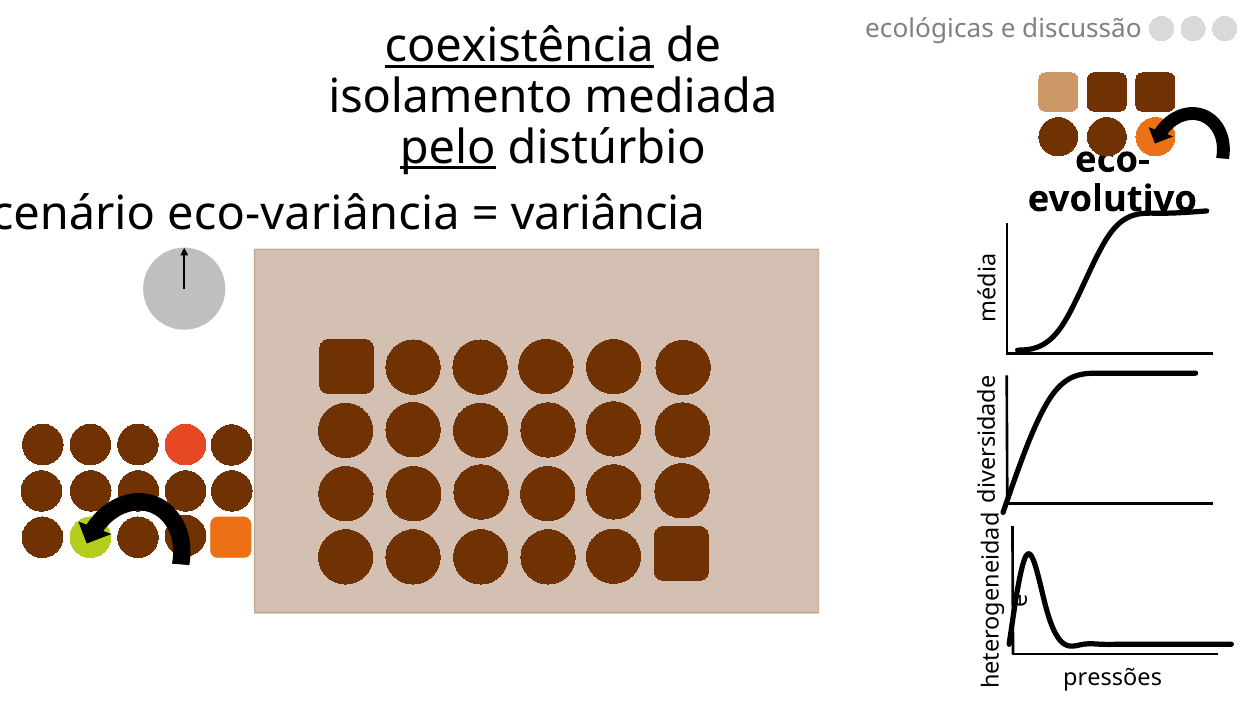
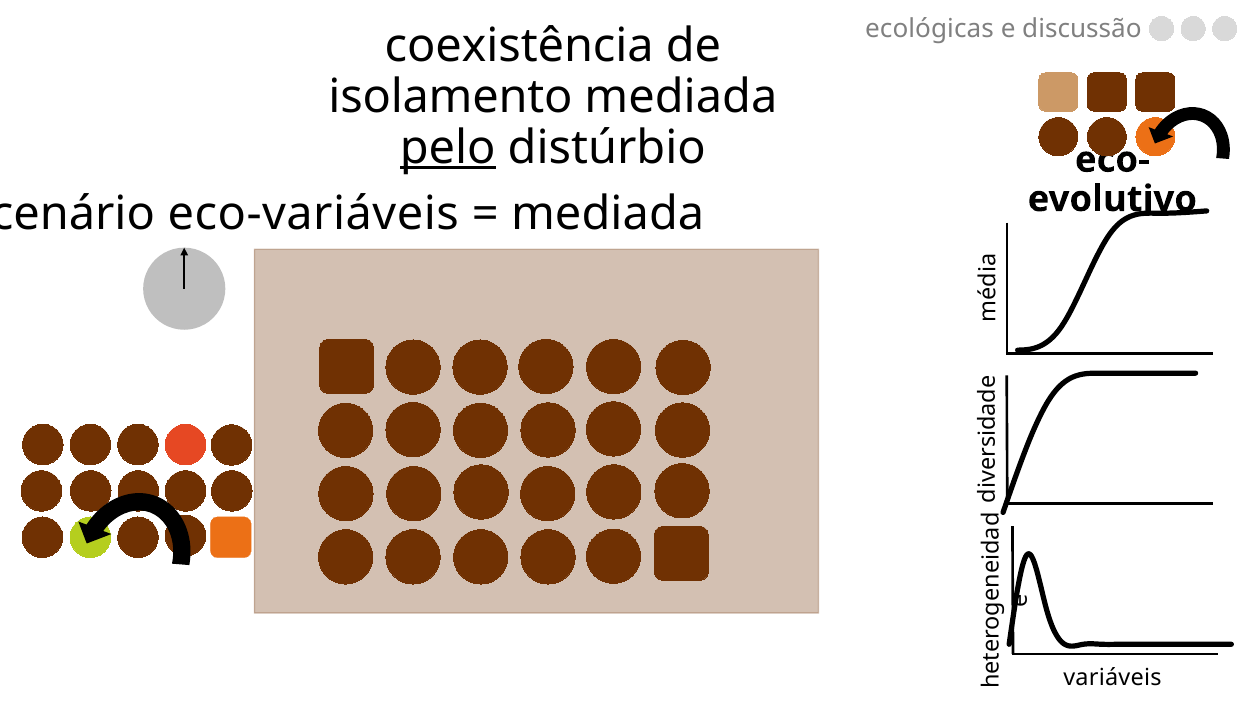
coexistência underline: present -> none
eco-variância: eco-variância -> eco-variáveis
variância at (608, 214): variância -> mediada
pressões: pressões -> variáveis
